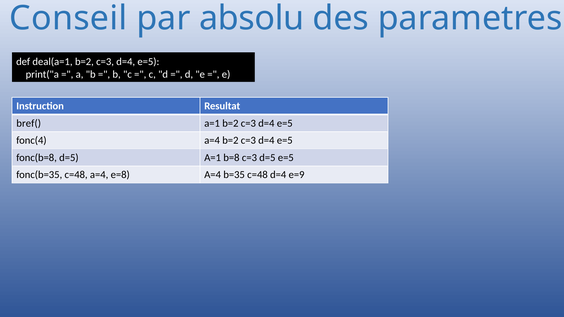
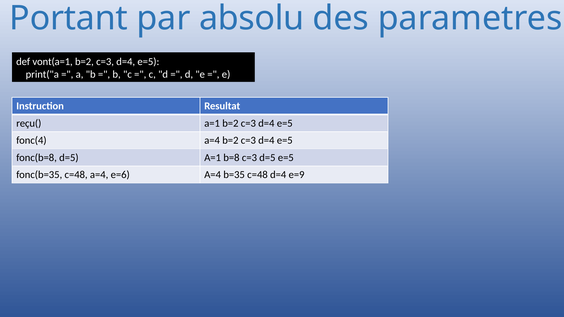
Conseil: Conseil -> Portant
deal(a=1: deal(a=1 -> vont(a=1
bref(: bref( -> reçu(
e=8: e=8 -> e=6
